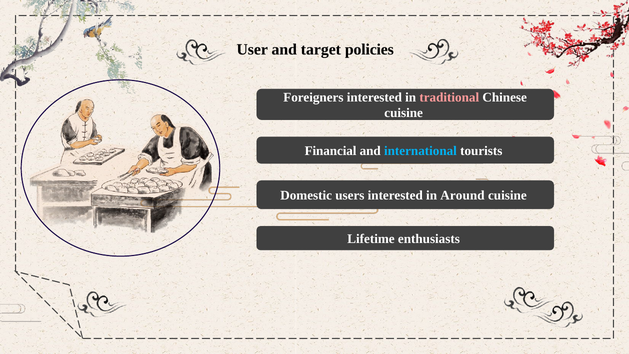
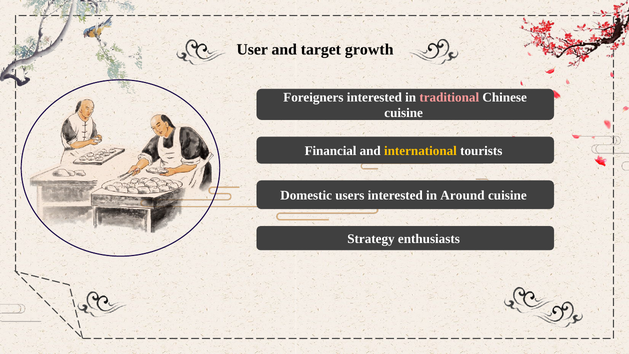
policies: policies -> growth
international colour: light blue -> yellow
Lifetime: Lifetime -> Strategy
